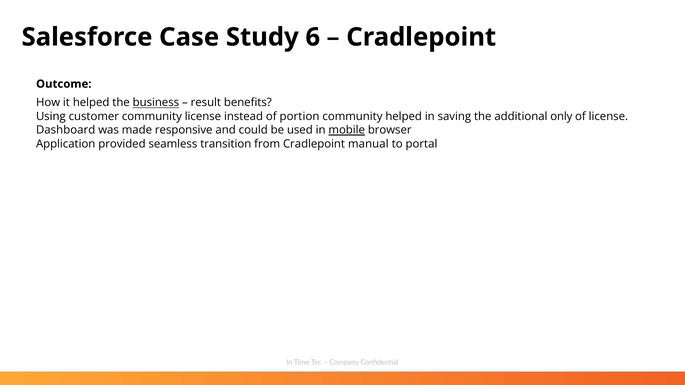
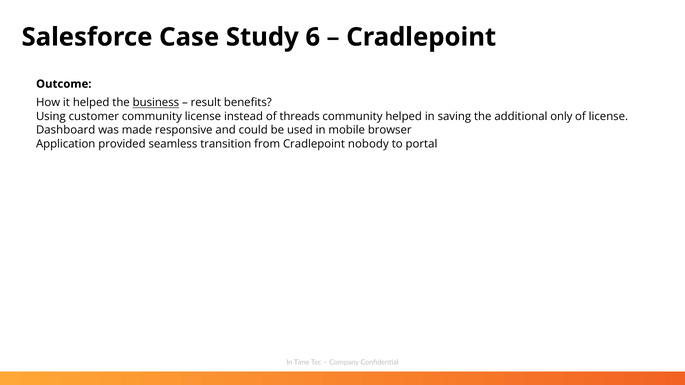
portion: portion -> threads
mobile underline: present -> none
manual: manual -> nobody
